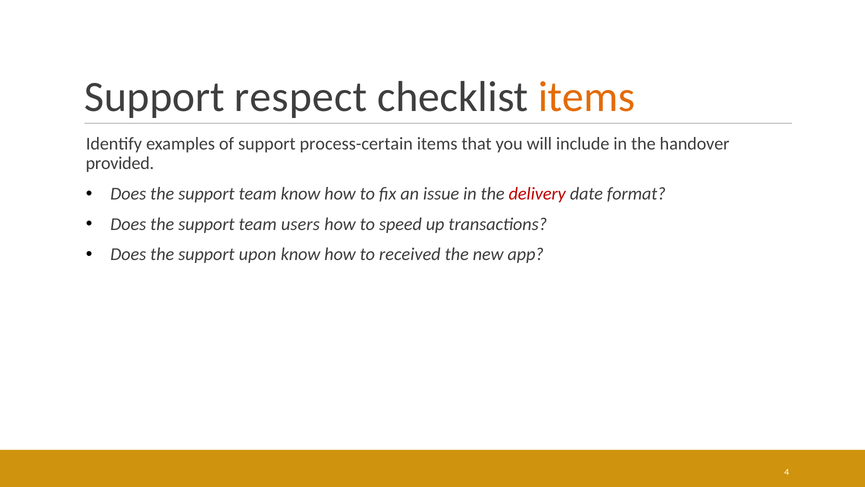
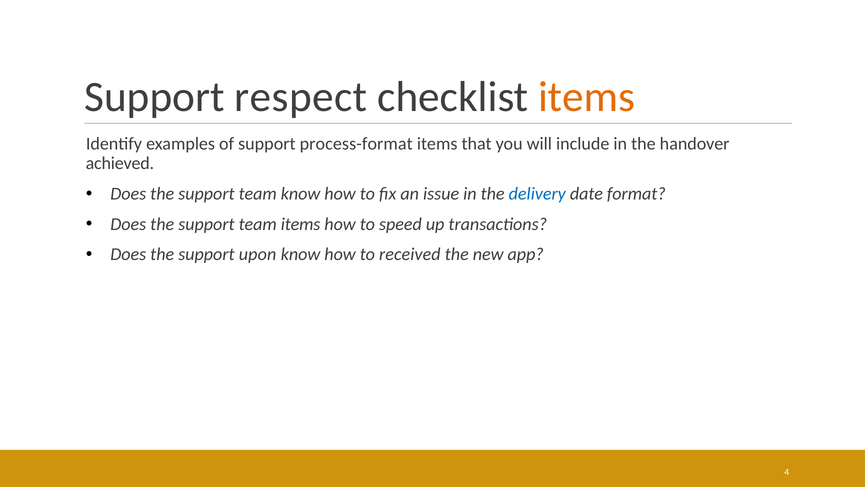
process-certain: process-certain -> process-format
provided: provided -> achieved
delivery colour: red -> blue
team users: users -> items
